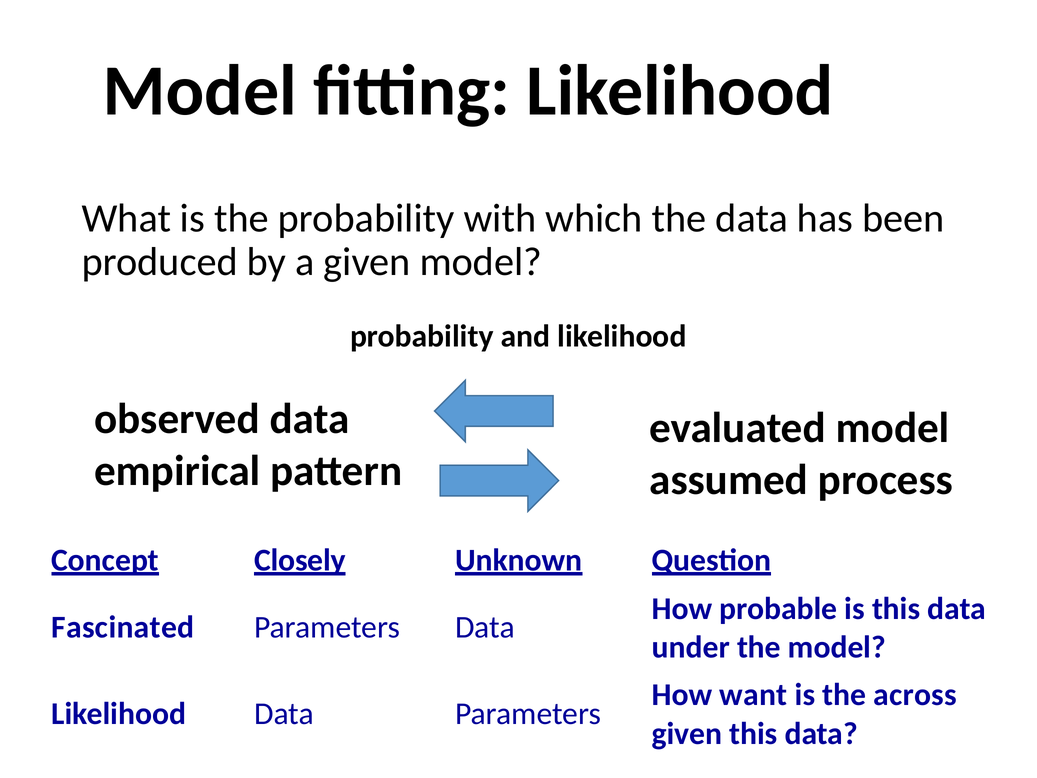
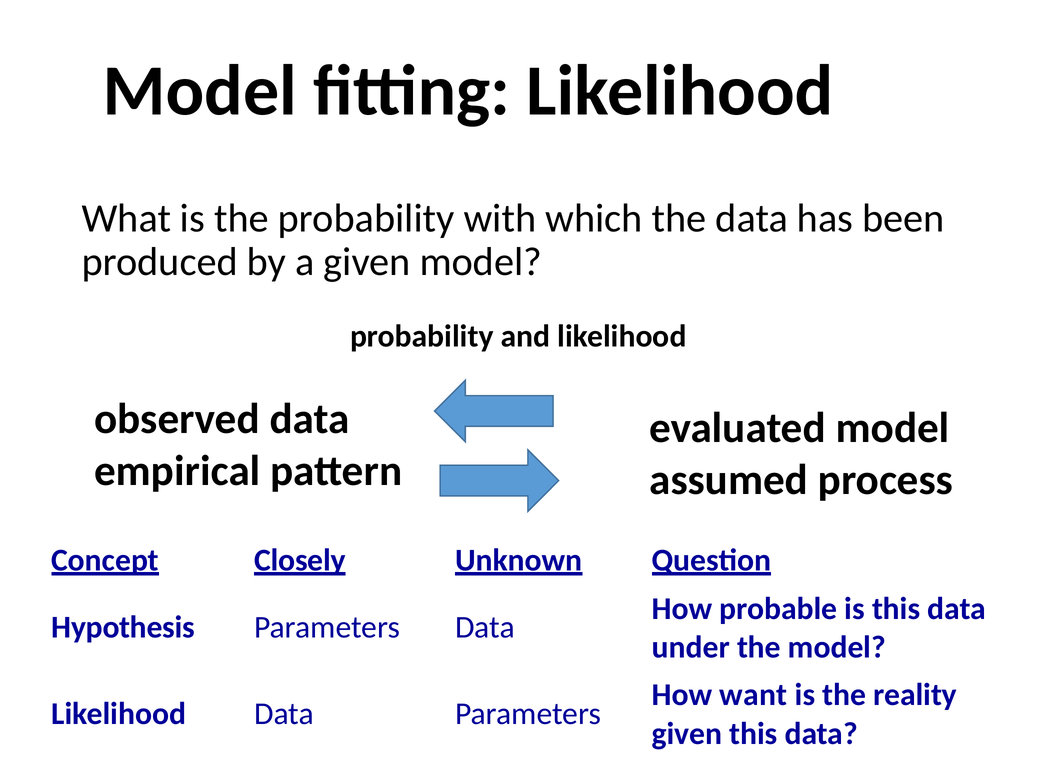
Fascinated: Fascinated -> Hypothesis
across: across -> reality
